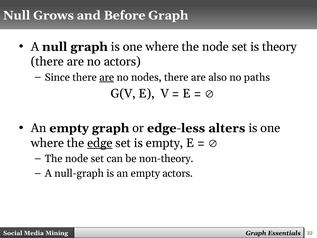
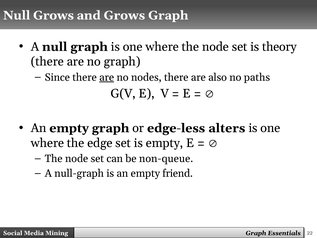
and Before: Before -> Grows
no actors: actors -> graph
edge underline: present -> none
non-theory: non-theory -> non-queue
empty actors: actors -> friend
